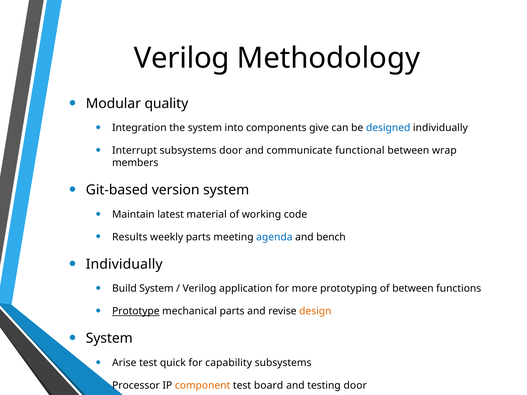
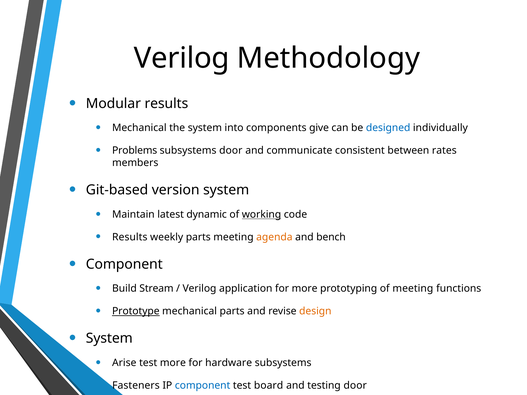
Modular quality: quality -> results
Integration at (139, 128): Integration -> Mechanical
Interrupt: Interrupt -> Problems
functional: functional -> consistent
wrap: wrap -> rates
material: material -> dynamic
working underline: none -> present
agenda colour: blue -> orange
Individually at (124, 264): Individually -> Component
Build System: System -> Stream
of between: between -> meeting
test quick: quick -> more
capability: capability -> hardware
Processor: Processor -> Fasteners
component at (203, 386) colour: orange -> blue
